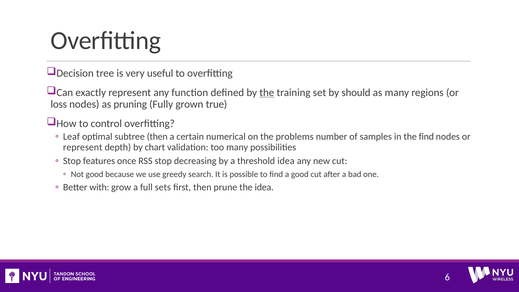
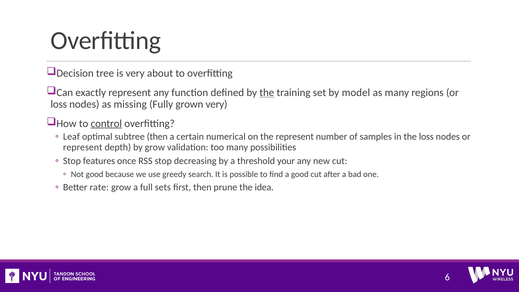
useful: useful -> about
should: should -> model
pruning: pruning -> missing
grown true: true -> very
control underline: none -> present
the problems: problems -> represent
the find: find -> loss
by chart: chart -> grow
threshold idea: idea -> your
with: with -> rate
